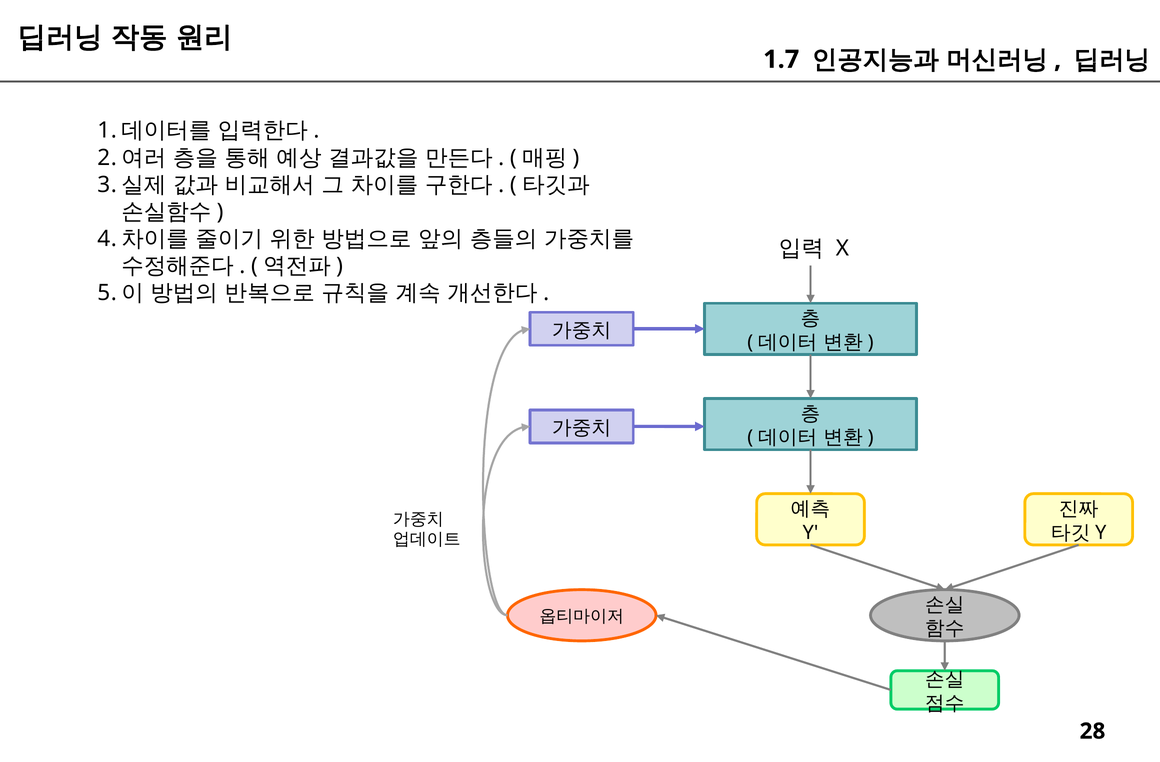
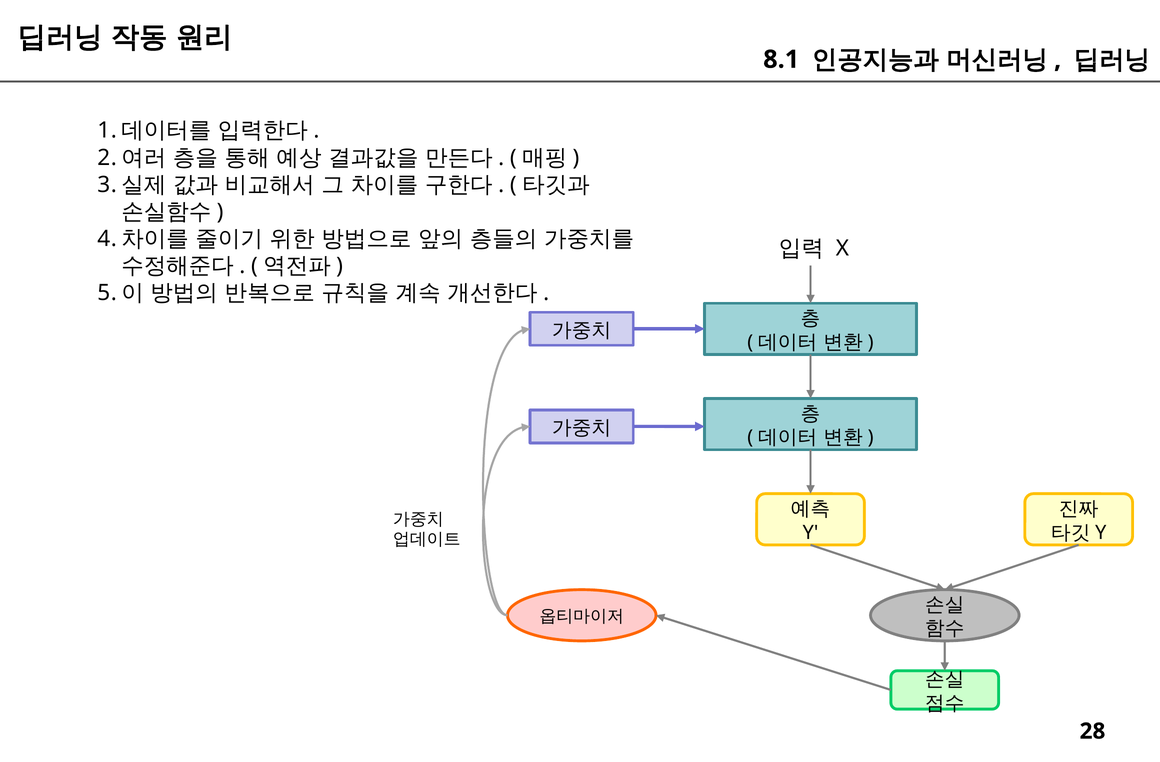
1.7: 1.7 -> 8.1
